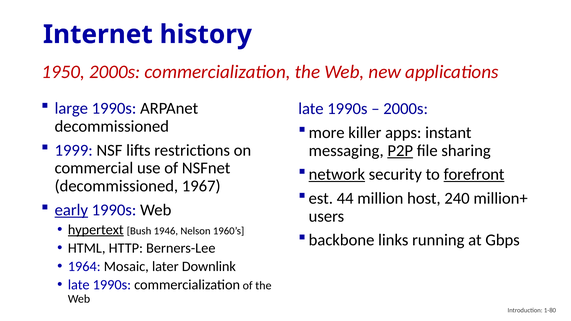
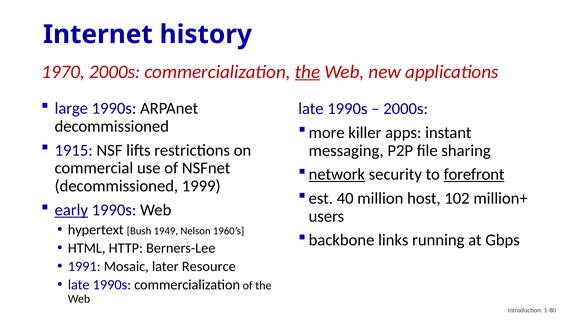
1950: 1950 -> 1970
the at (307, 72) underline: none -> present
1999: 1999 -> 1915
P2P underline: present -> none
1967: 1967 -> 1999
44: 44 -> 40
240: 240 -> 102
hypertext underline: present -> none
1946: 1946 -> 1949
1964: 1964 -> 1991
Downlink: Downlink -> Resource
